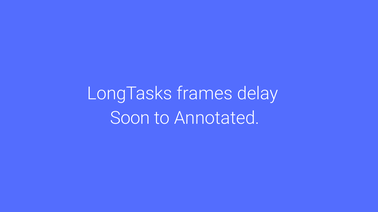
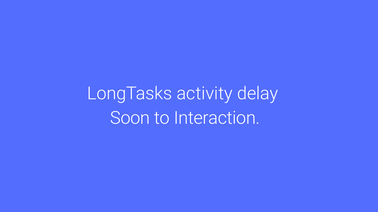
frames: frames -> activity
Annotated: Annotated -> Interaction
